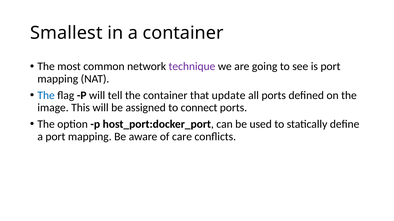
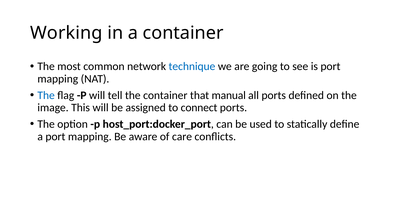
Smallest: Smallest -> Working
technique colour: purple -> blue
update: update -> manual
